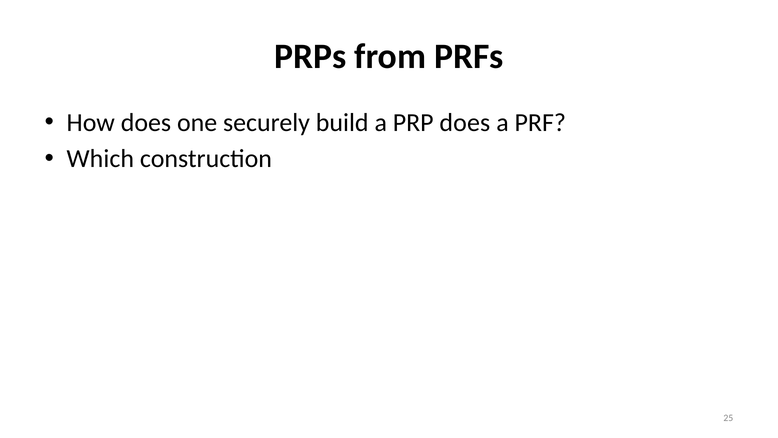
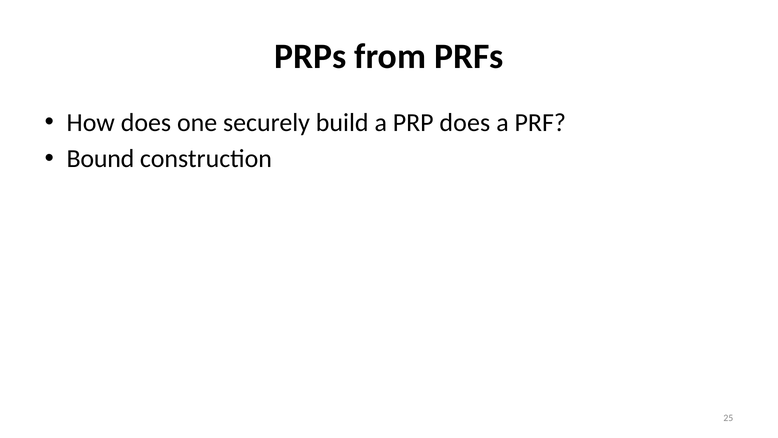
Which: Which -> Bound
